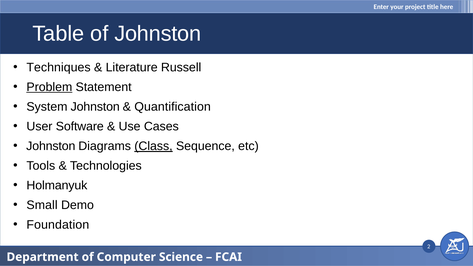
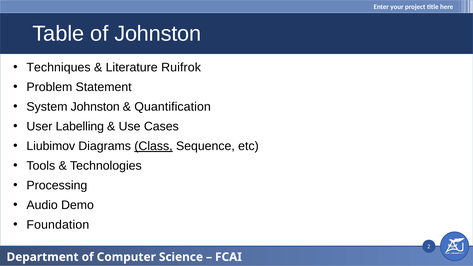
Russell: Russell -> Ruifrok
Problem underline: present -> none
Software: Software -> Labelling
Johnston at (51, 146): Johnston -> Liubimov
Holmanyuk: Holmanyuk -> Processing
Small: Small -> Audio
